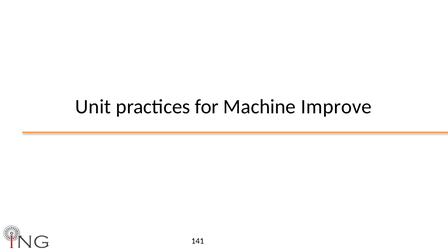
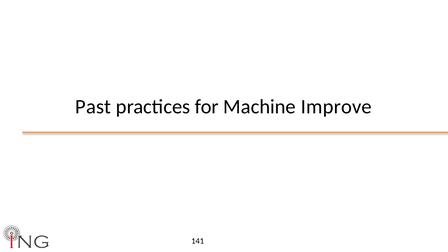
Unit: Unit -> Past
